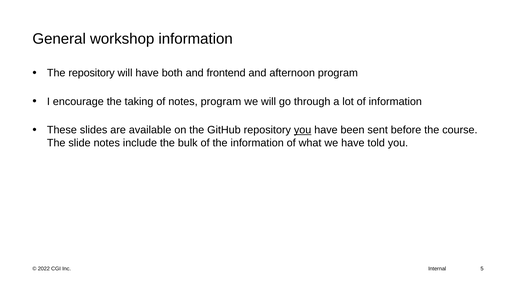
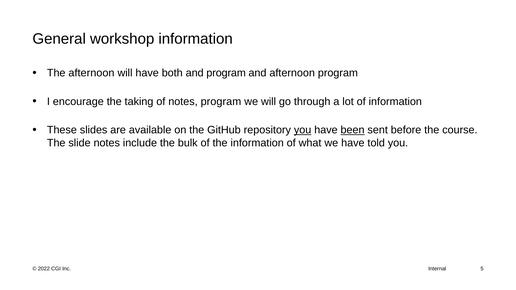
The repository: repository -> afternoon
and frontend: frontend -> program
been underline: none -> present
